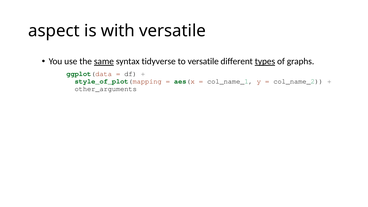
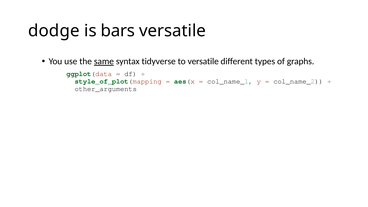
aspect: aspect -> dodge
with: with -> bars
types underline: present -> none
